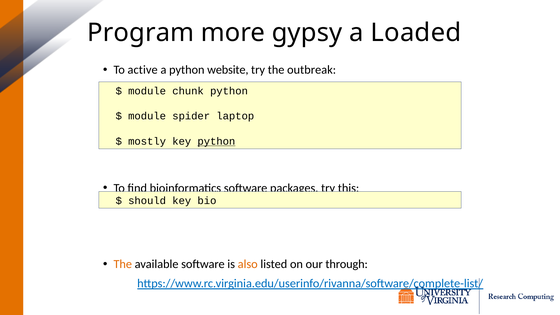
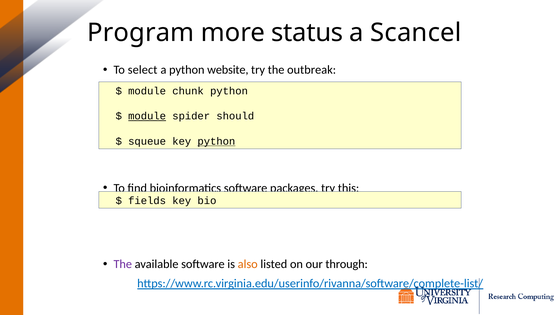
gypsy: gypsy -> status
Loaded: Loaded -> Scancel
active: active -> select
module at (147, 116) underline: none -> present
laptop: laptop -> should
mostly: mostly -> squeue
should: should -> fields
The at (123, 264) colour: orange -> purple
